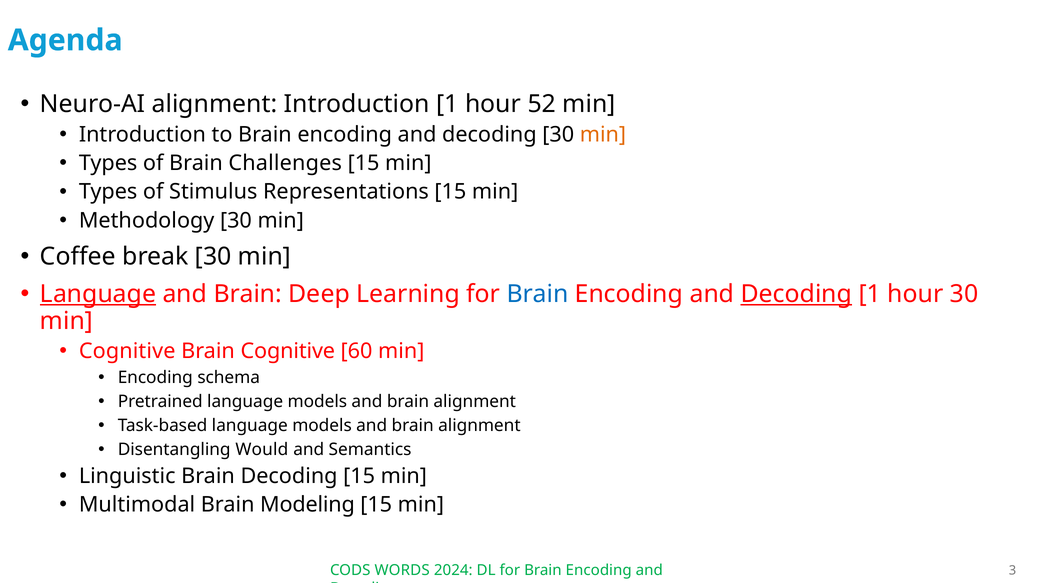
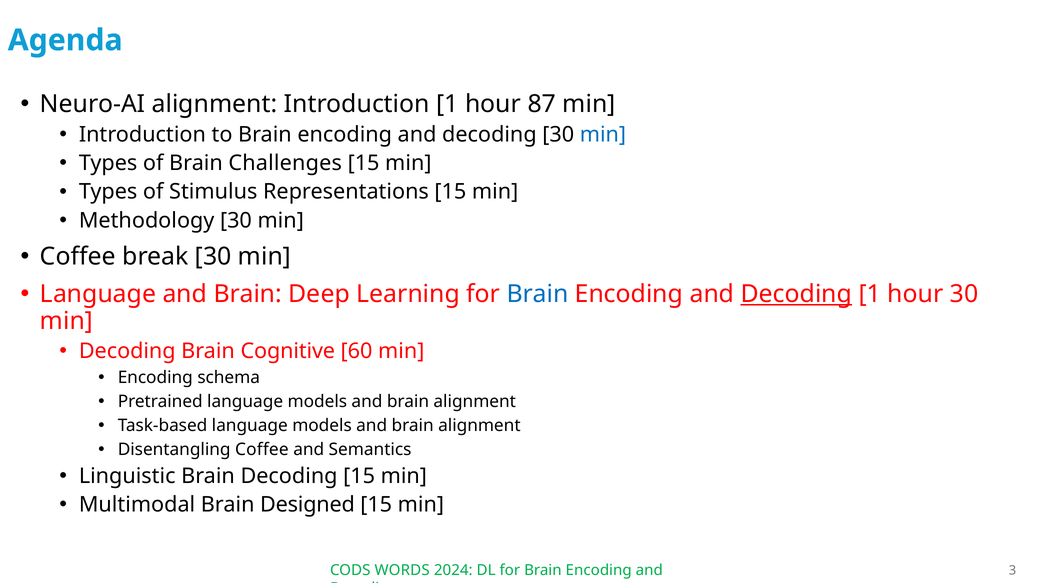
52: 52 -> 87
min at (603, 135) colour: orange -> blue
Language at (98, 294) underline: present -> none
Cognitive at (127, 351): Cognitive -> Decoding
Disentangling Would: Would -> Coffee
Modeling: Modeling -> Designed
